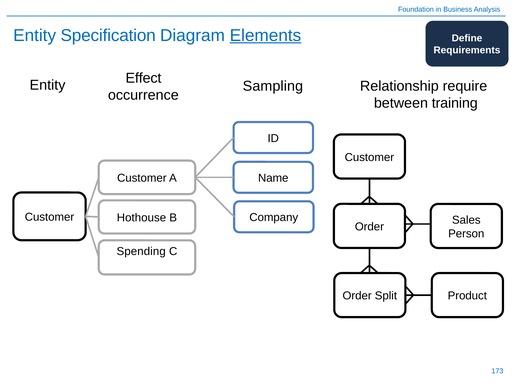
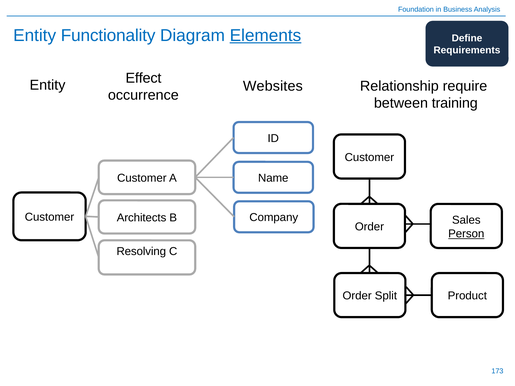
Specification: Specification -> Functionality
Sampling: Sampling -> Websites
Hothouse: Hothouse -> Architects
Person underline: none -> present
Spending: Spending -> Resolving
